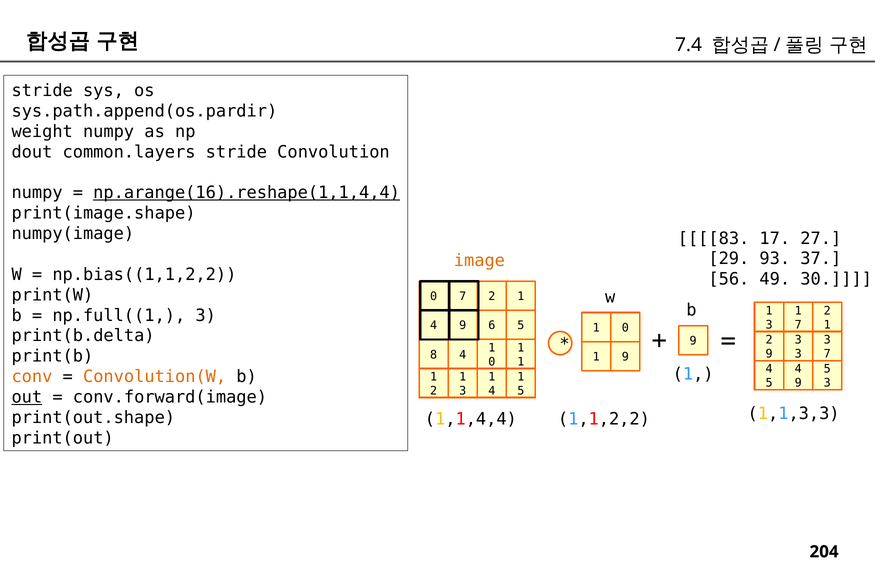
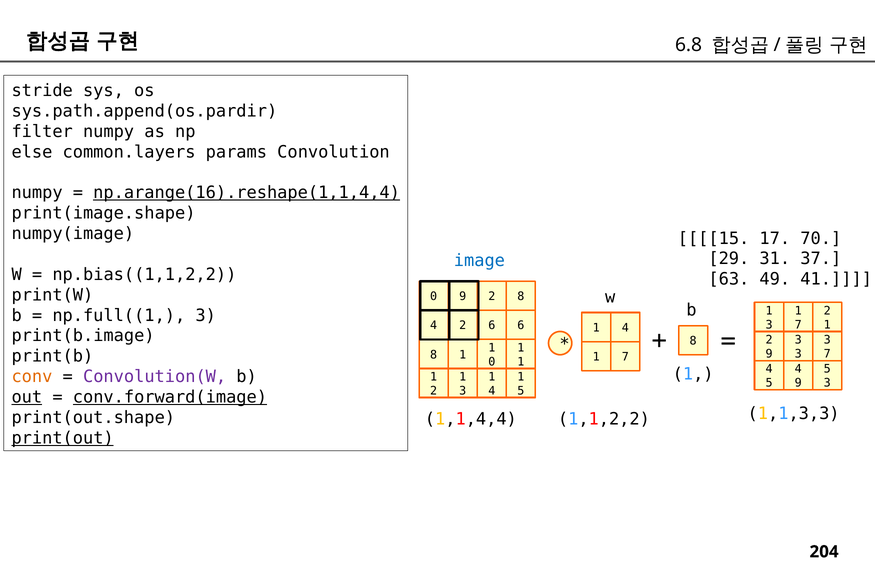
7.4: 7.4 -> 6.8
weight: weight -> filter
dout: dout -> else
common.layers stride: stride -> params
83: 83 -> 15
27: 27 -> 70
93: 93 -> 31
image colour: orange -> blue
56: 56 -> 63
30: 30 -> 41
0 7: 7 -> 9
1 at (521, 296): 1 -> 8
9 at (463, 325): 9 -> 2
6 5: 5 -> 6
0 at (625, 328): 0 -> 4
print(b.delta: print(b.delta -> print(b.image
9 at (693, 341): 9 -> 8
8 4: 4 -> 1
9 at (625, 357): 9 -> 7
Convolution(W colour: orange -> purple
conv.forward(image underline: none -> present
print(out underline: none -> present
